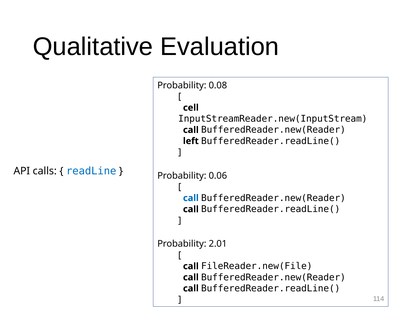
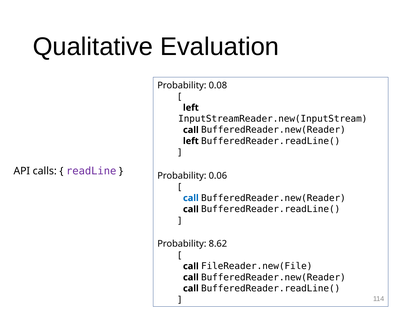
cell at (191, 108): cell -> left
readLine colour: blue -> purple
2.01: 2.01 -> 8.62
